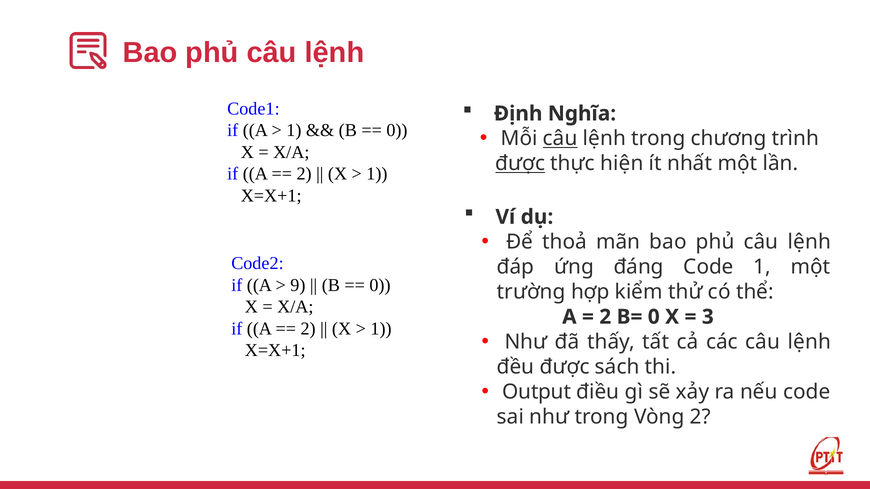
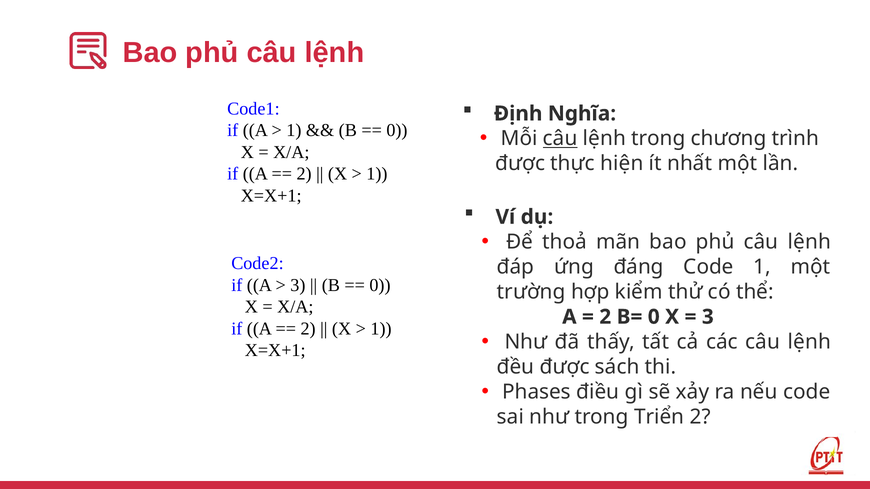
được at (520, 164) underline: present -> none
9 at (298, 285): 9 -> 3
Output: Output -> Phases
Vòng: Vòng -> Triển
